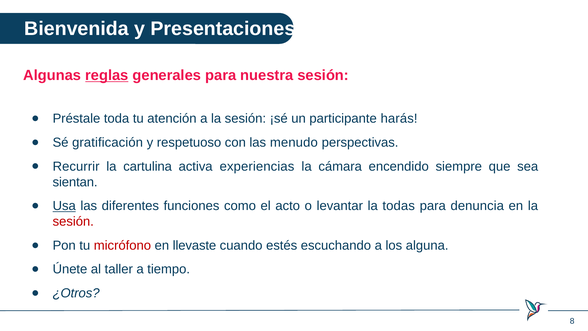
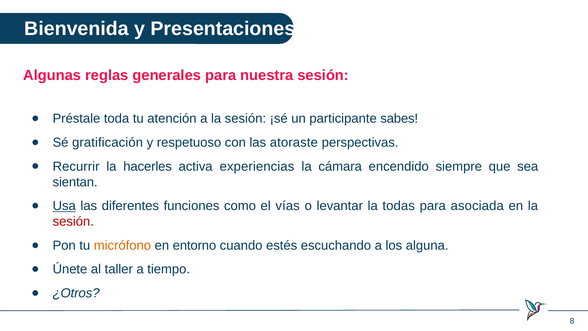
reglas underline: present -> none
harás: harás -> sabes
menudo: menudo -> atoraste
cartulina: cartulina -> hacerles
acto: acto -> vías
denuncia: denuncia -> asociada
micrófono colour: red -> orange
llevaste: llevaste -> entorno
